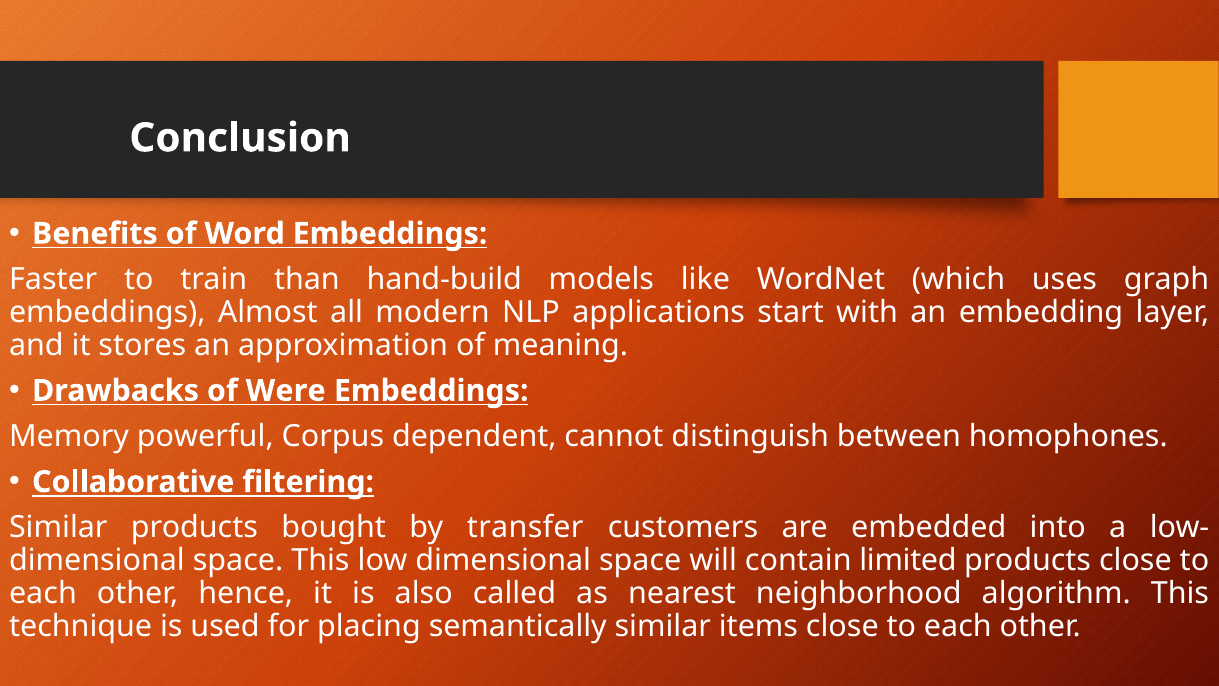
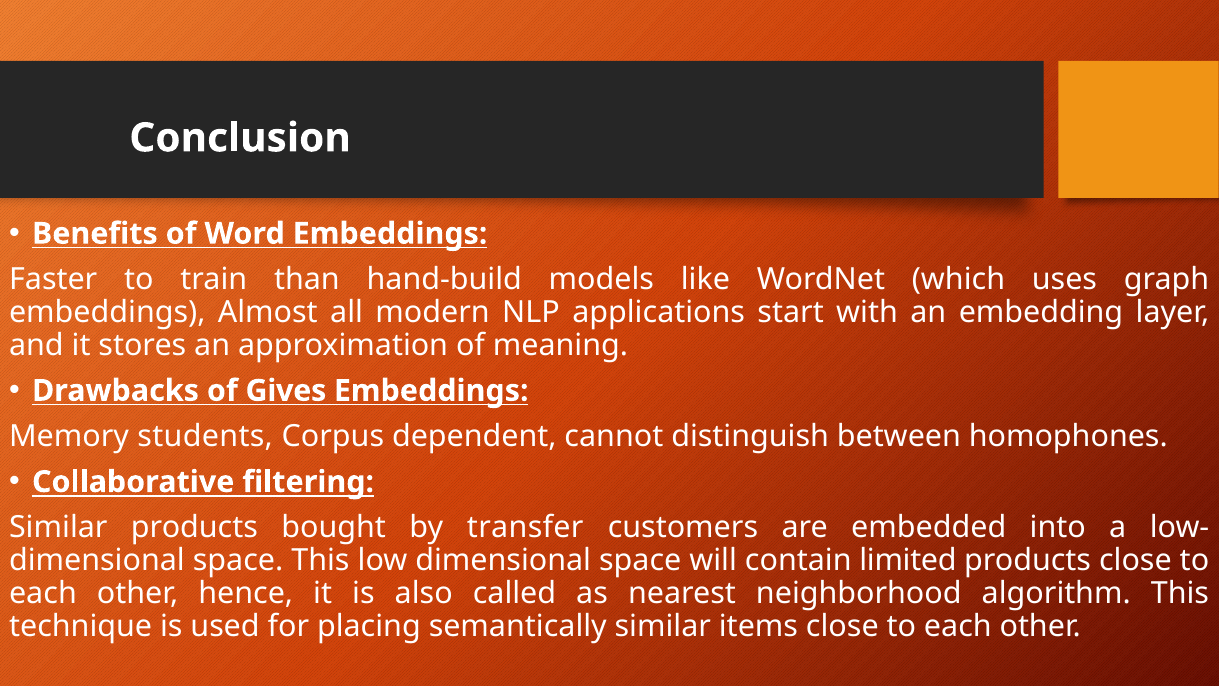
Were: Were -> Gives
powerful: powerful -> students
